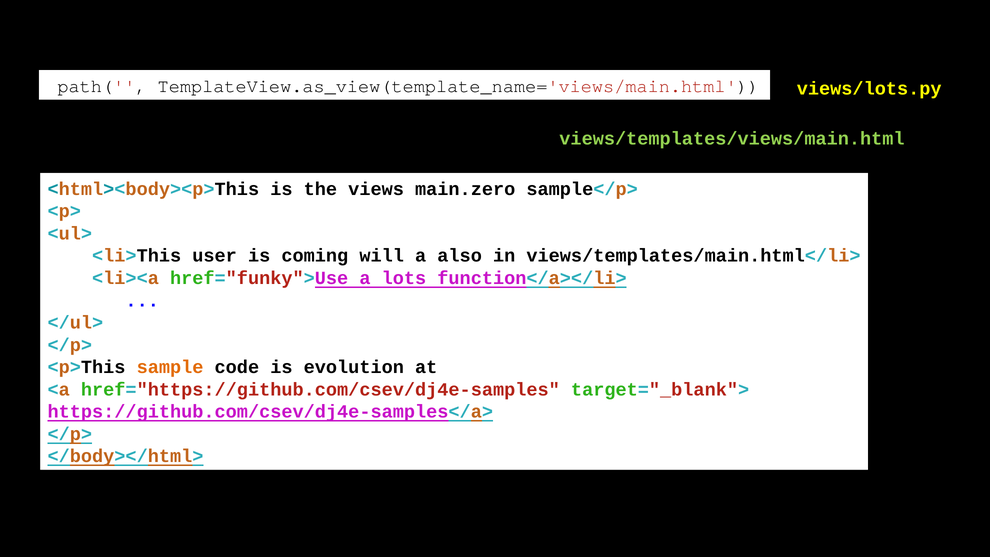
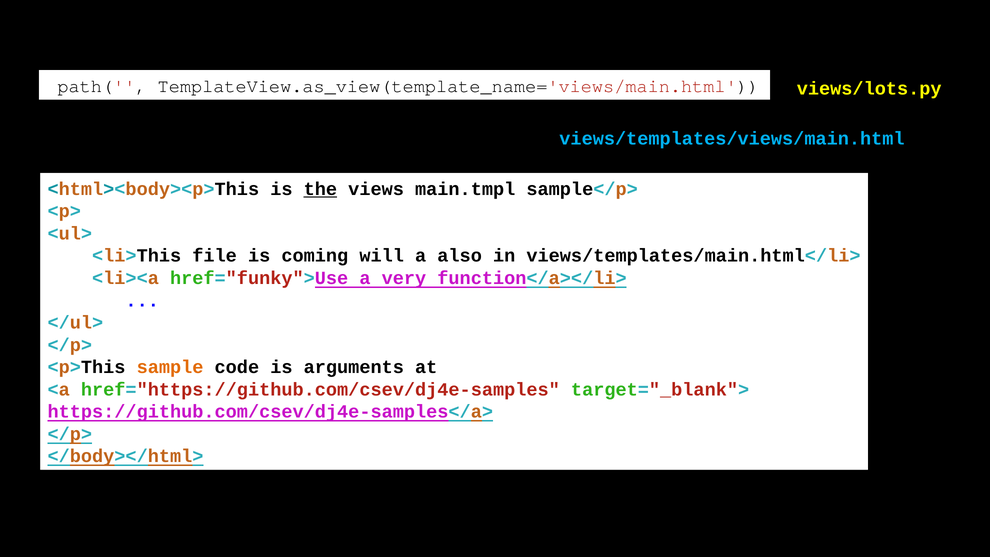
views/templates/views/main.html colour: light green -> light blue
the underline: none -> present
main.zero: main.zero -> main.tmpl
user: user -> file
lots: lots -> very
evolution: evolution -> arguments
